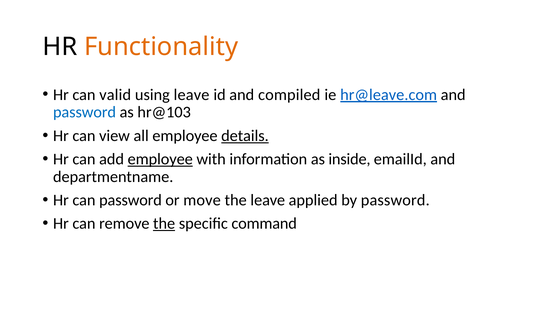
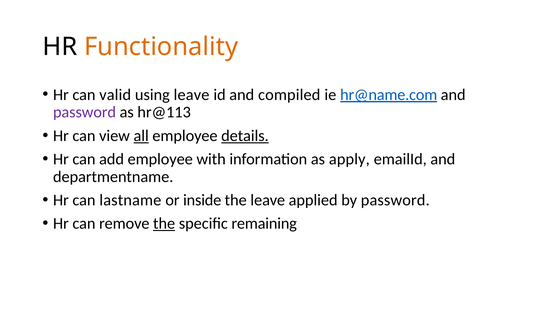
hr@leave.com: hr@leave.com -> hr@name.com
password at (85, 112) colour: blue -> purple
hr@103: hr@103 -> hr@113
all underline: none -> present
employee at (160, 159) underline: present -> none
inside: inside -> apply
can password: password -> lastname
move: move -> inside
command: command -> remaining
